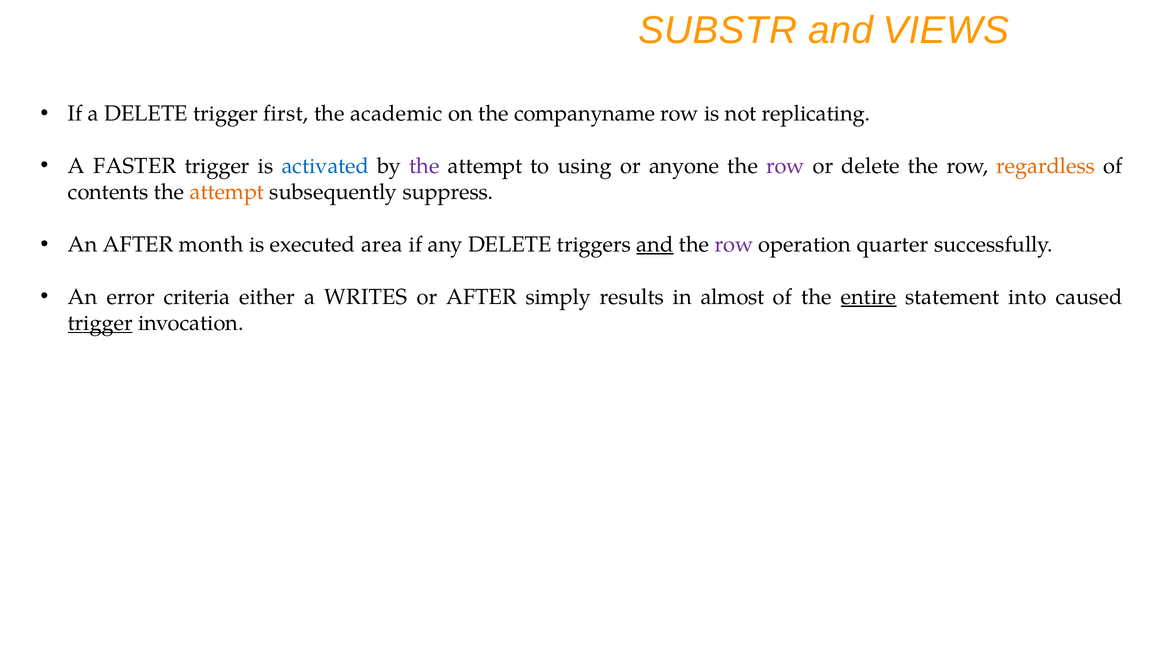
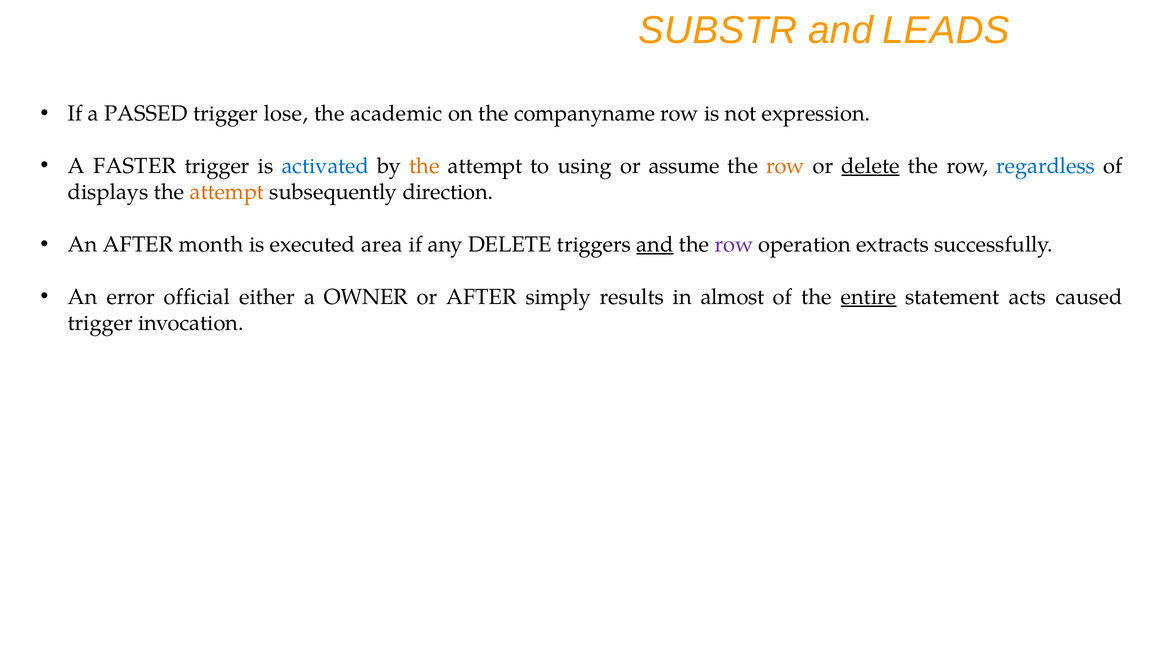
VIEWS: VIEWS -> LEADS
a DELETE: DELETE -> PASSED
first: first -> lose
replicating: replicating -> expression
the at (424, 166) colour: purple -> orange
anyone: anyone -> assume
row at (786, 166) colour: purple -> orange
delete at (871, 166) underline: none -> present
regardless colour: orange -> blue
contents: contents -> displays
suppress: suppress -> direction
quarter: quarter -> extracts
criteria: criteria -> official
WRITES: WRITES -> OWNER
into: into -> acts
trigger at (100, 323) underline: present -> none
